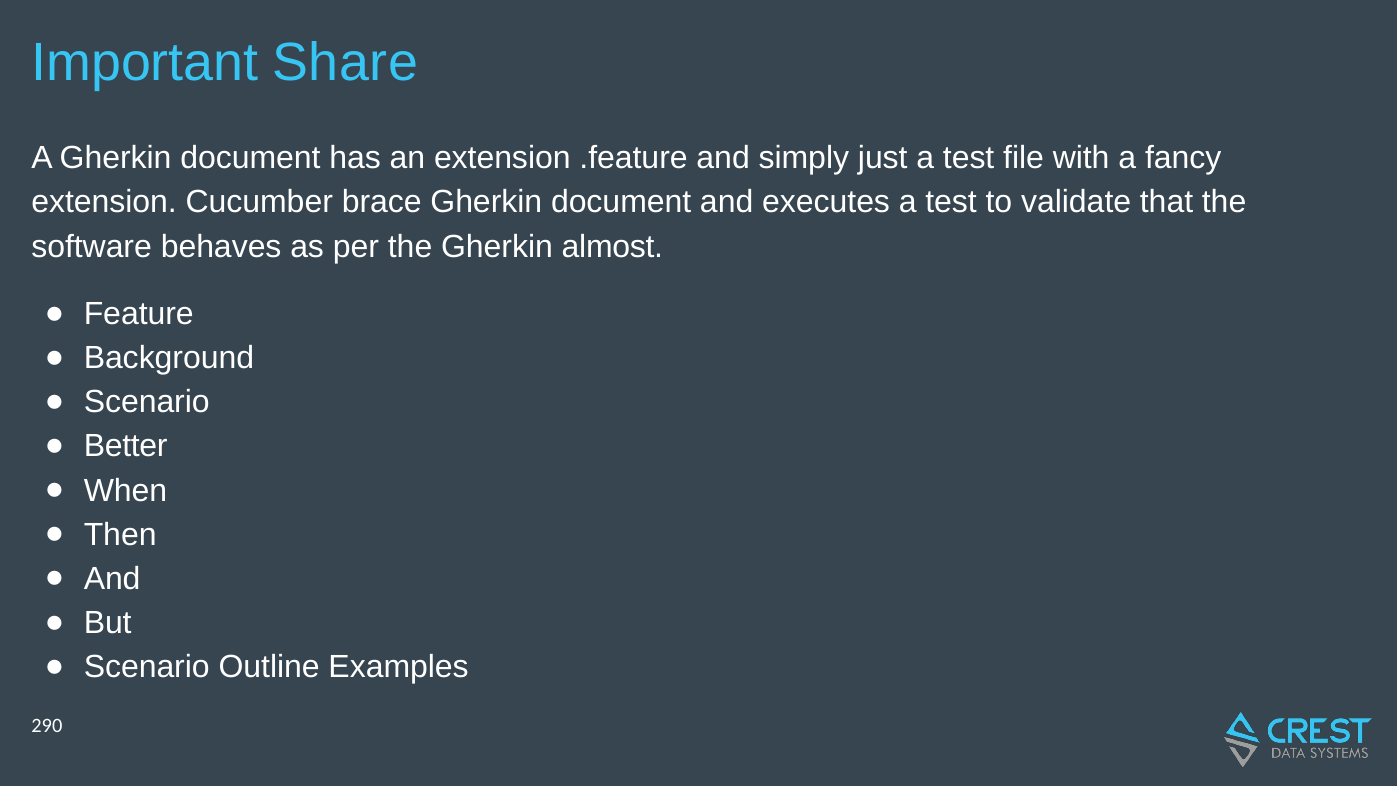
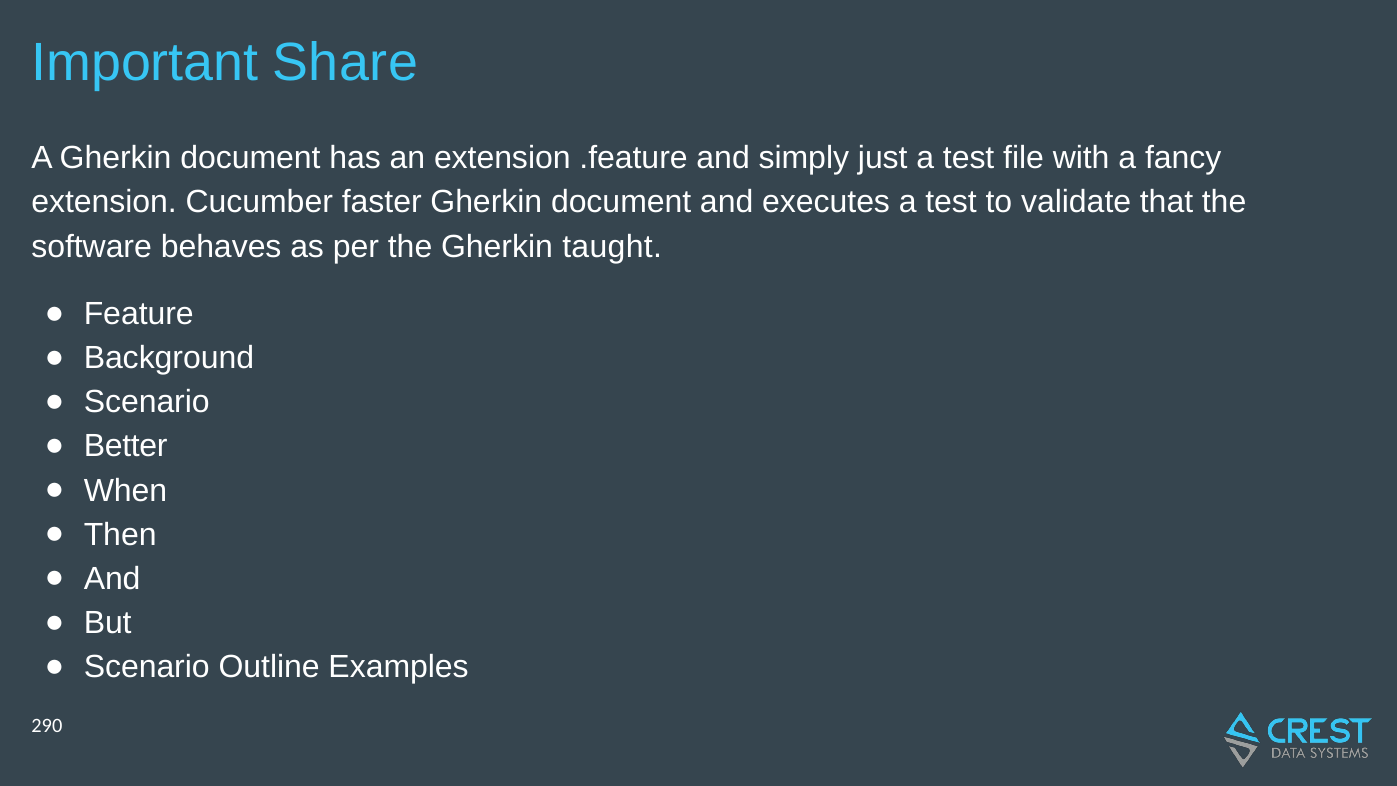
brace: brace -> faster
almost: almost -> taught
